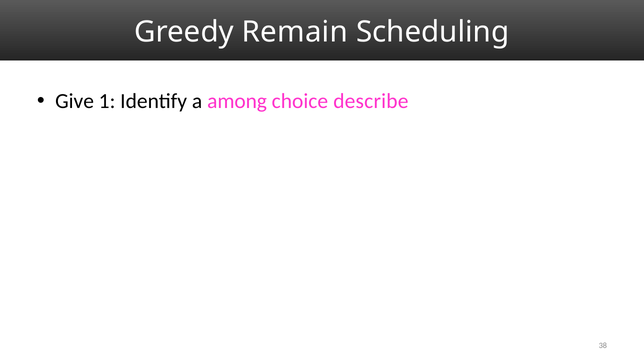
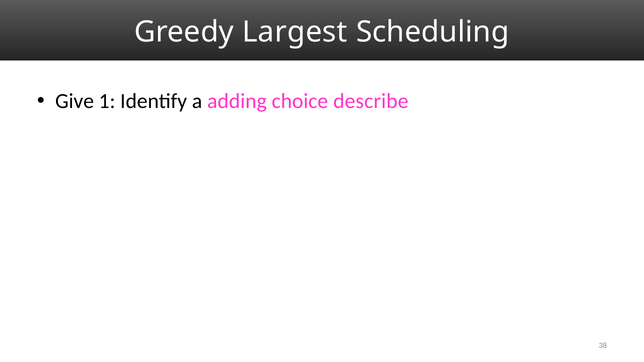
Remain: Remain -> Largest
among: among -> adding
